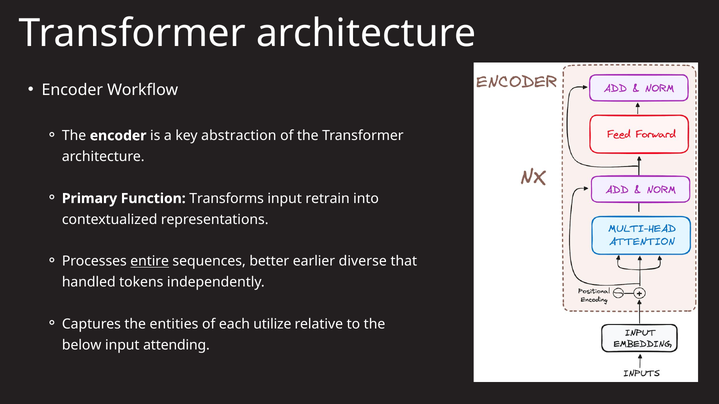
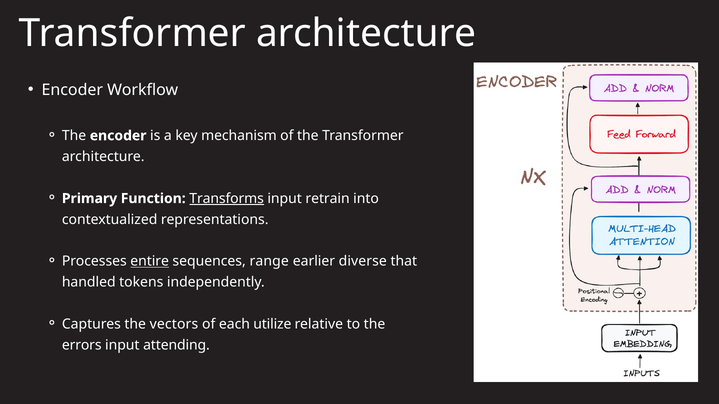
abstraction: abstraction -> mechanism
Transforms underline: none -> present
better: better -> range
entities: entities -> vectors
below: below -> errors
